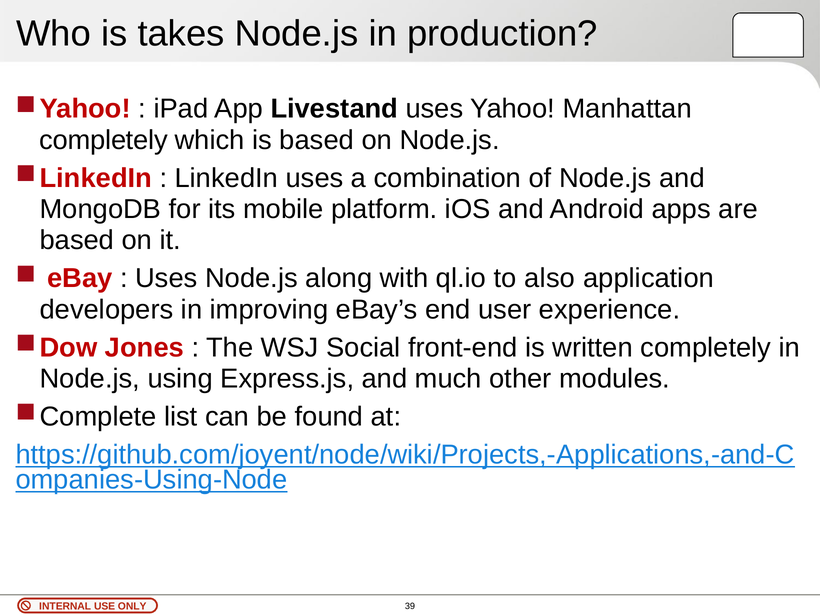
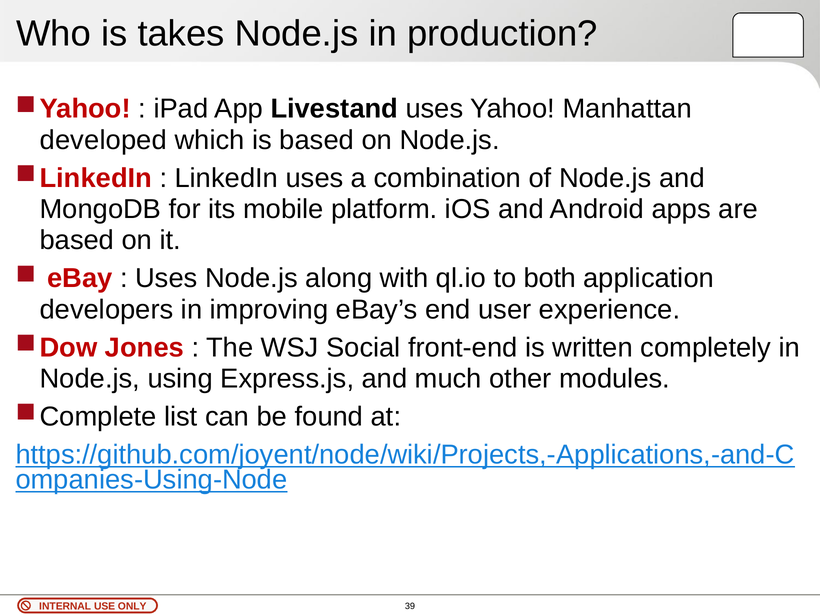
completely at (104, 140): completely -> developed
also: also -> both
